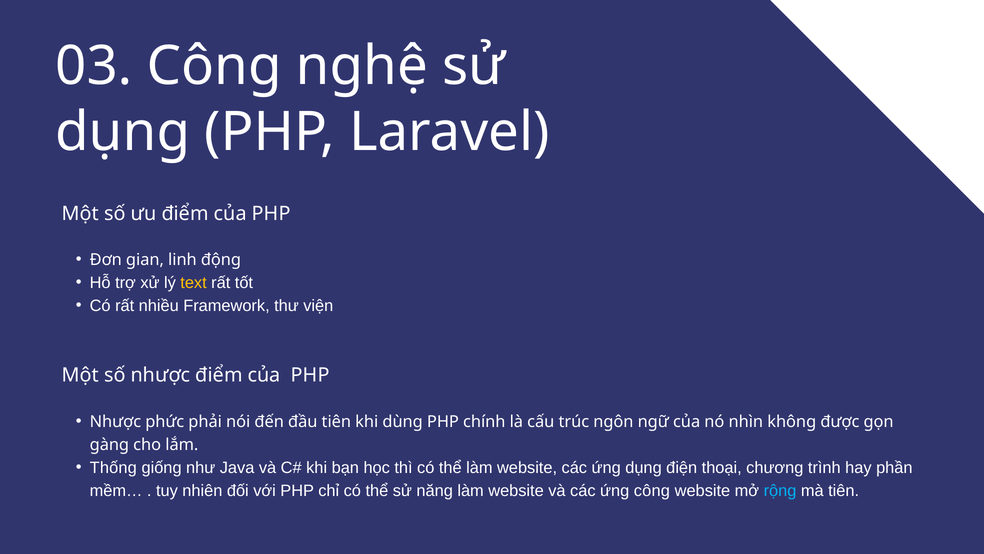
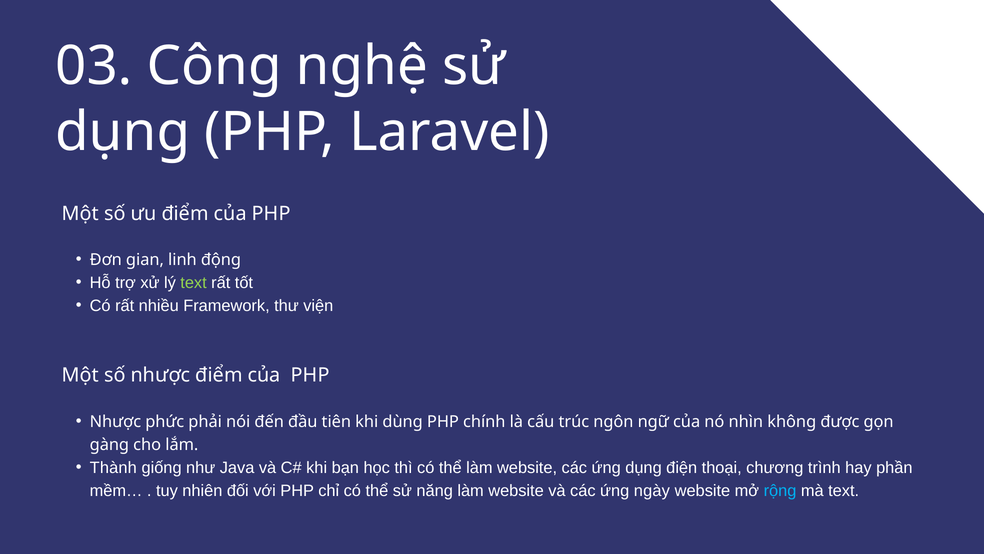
text at (194, 283) colour: yellow -> light green
Thống: Thống -> Thành
ứng công: công -> ngày
mà tiên: tiên -> text
